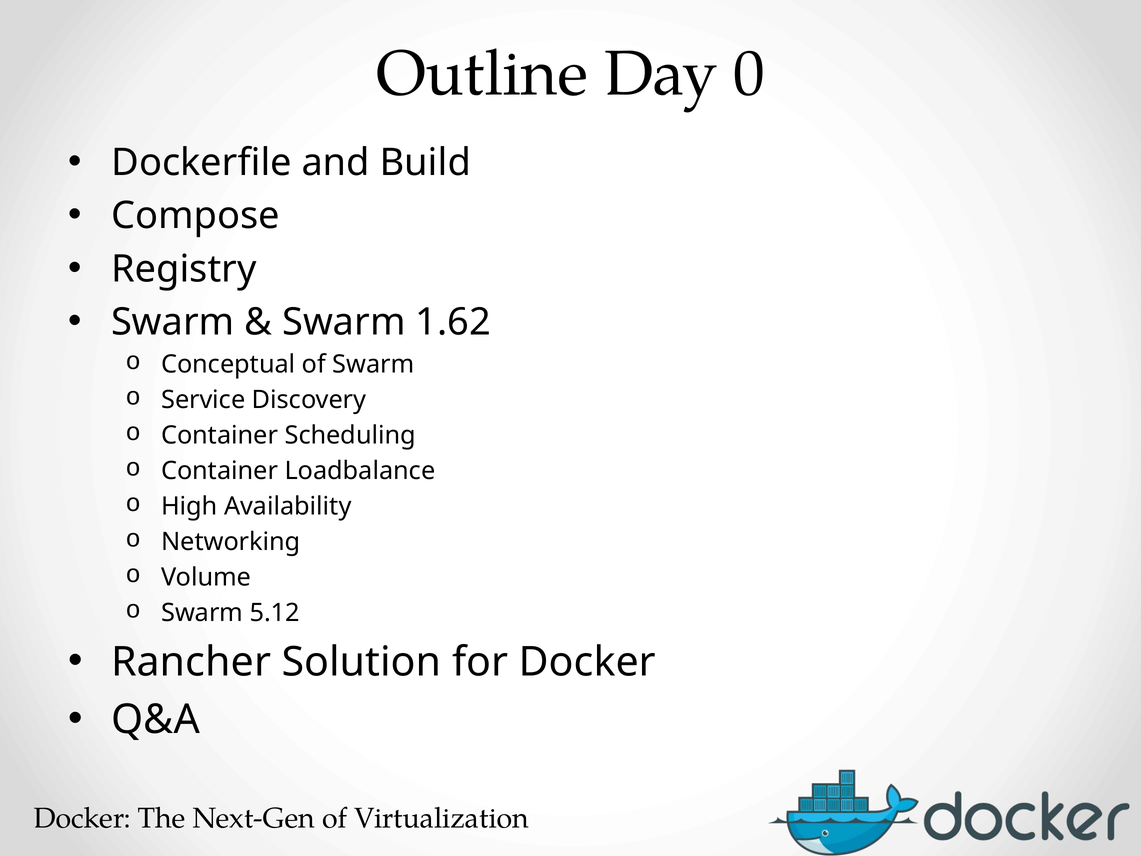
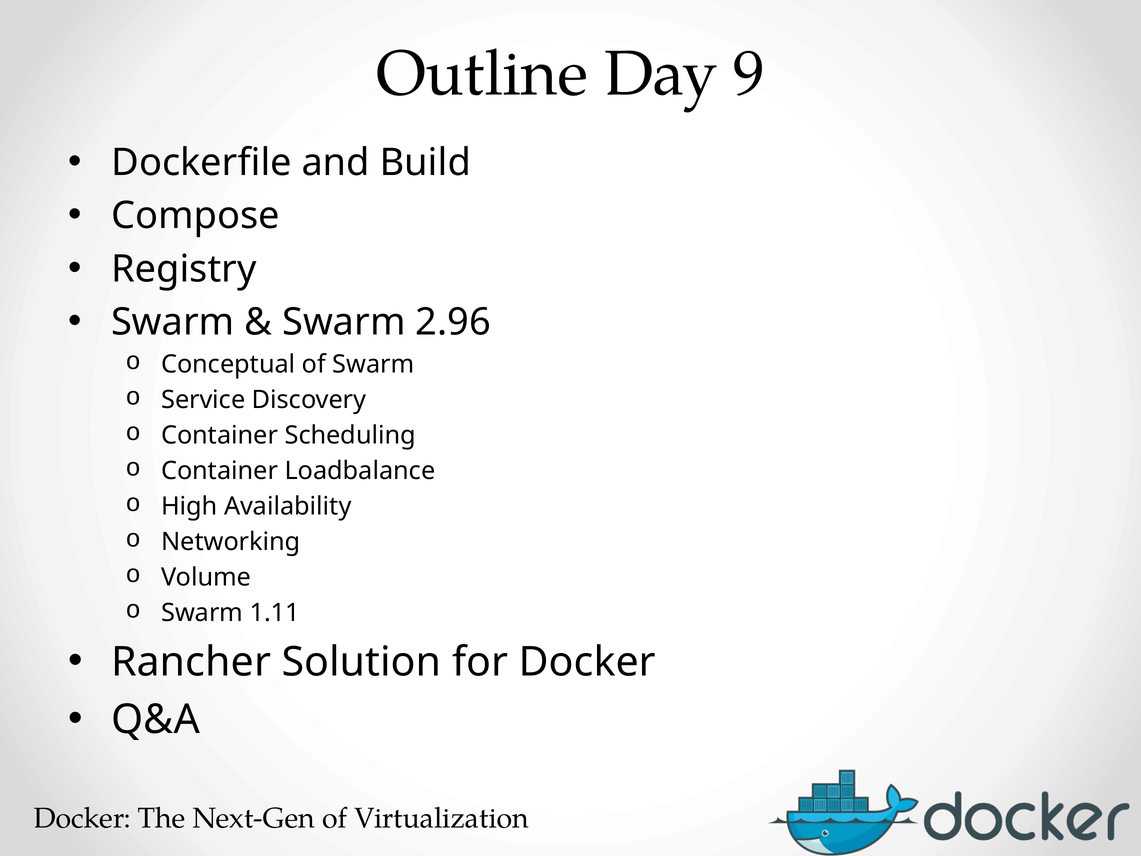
0: 0 -> 9
1.62: 1.62 -> 2.96
5.12: 5.12 -> 1.11
